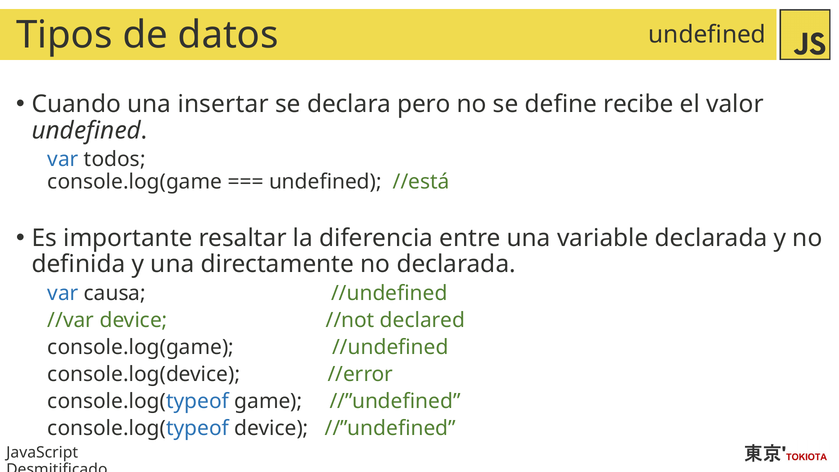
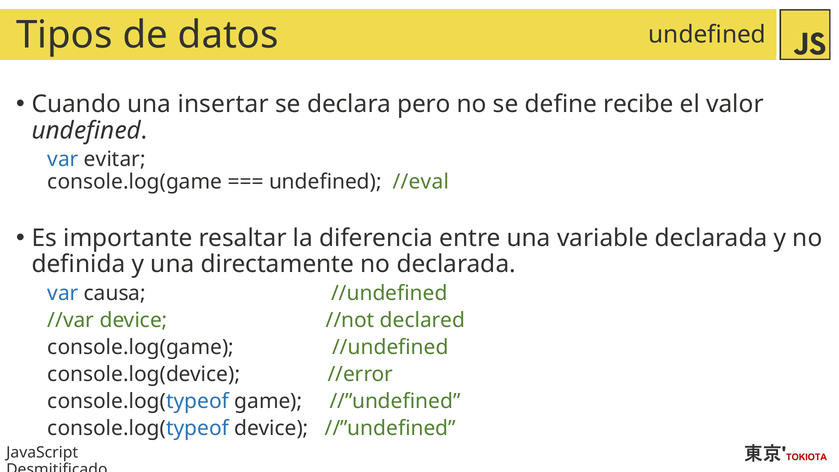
todos: todos -> evitar
//está: //está -> //eval
